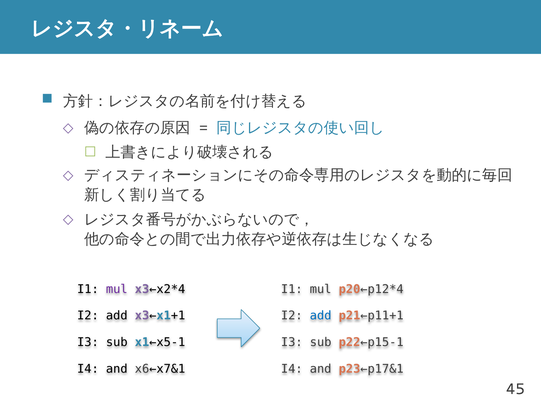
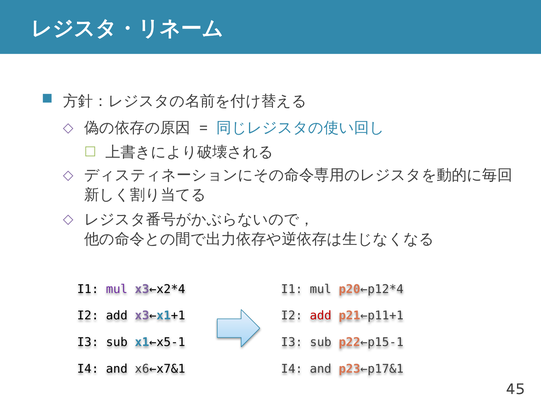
add at (321, 316) colour: blue -> red
